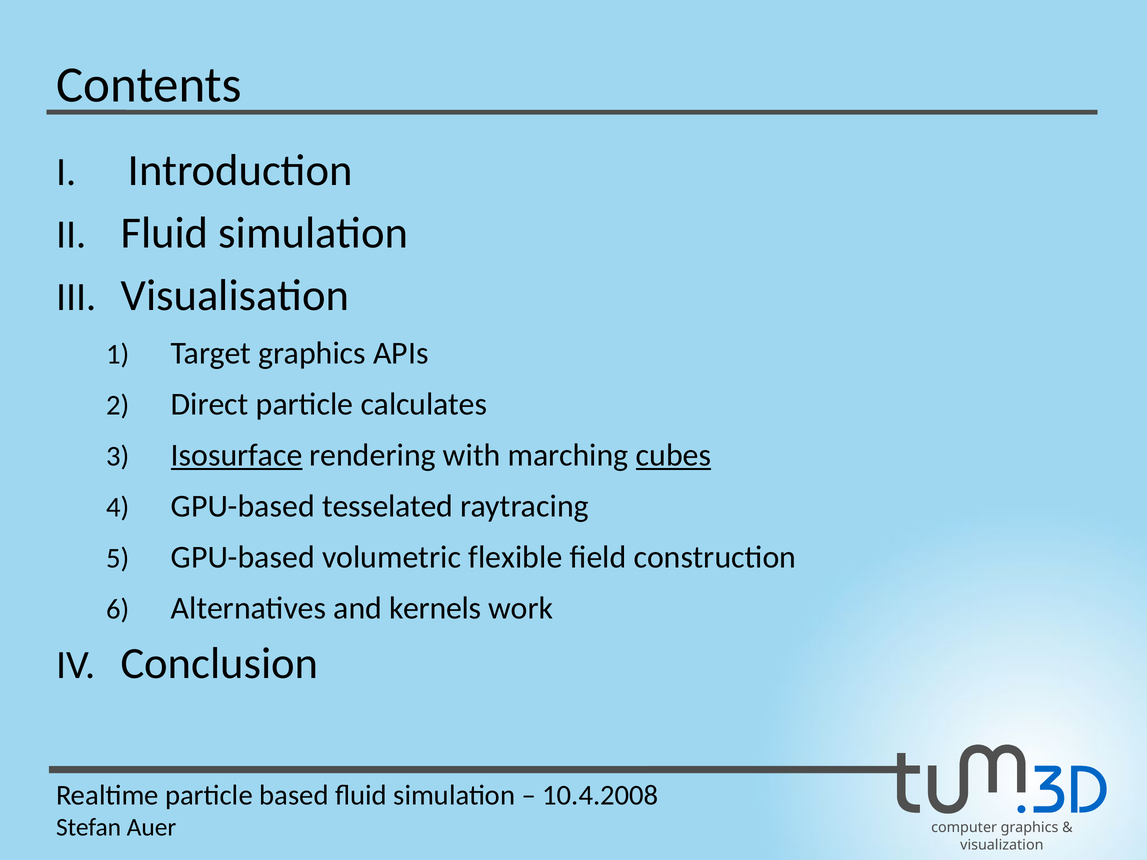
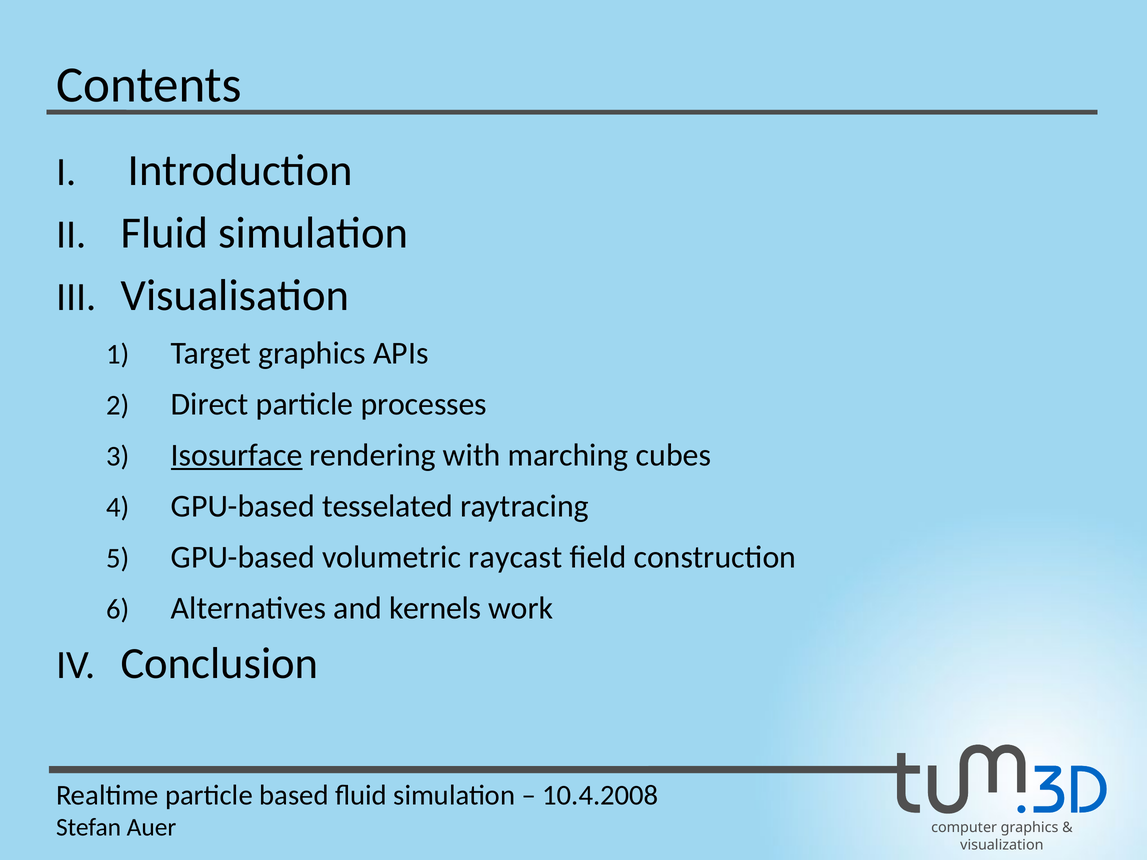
calculates: calculates -> processes
cubes underline: present -> none
flexible: flexible -> raycast
